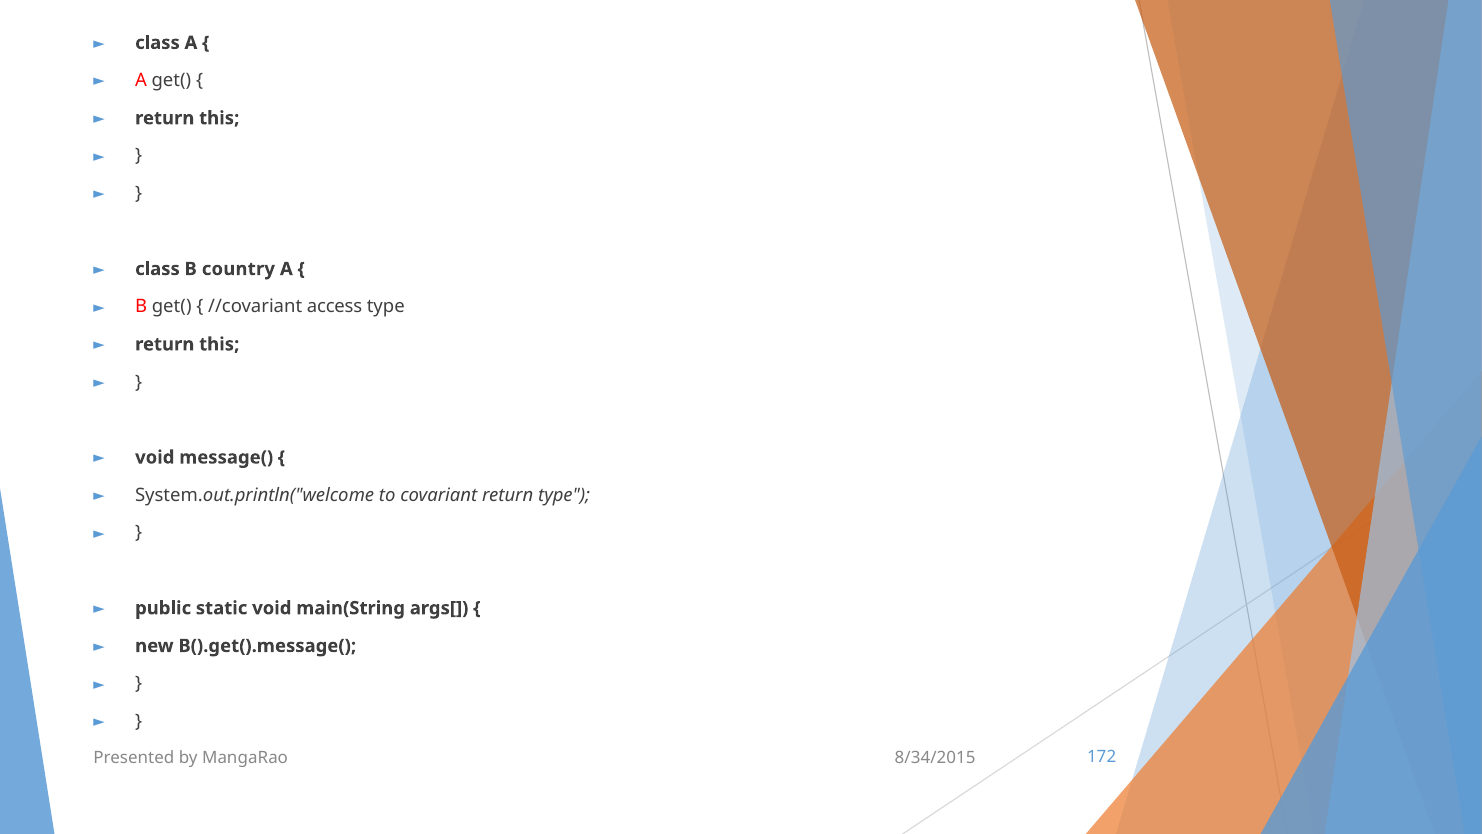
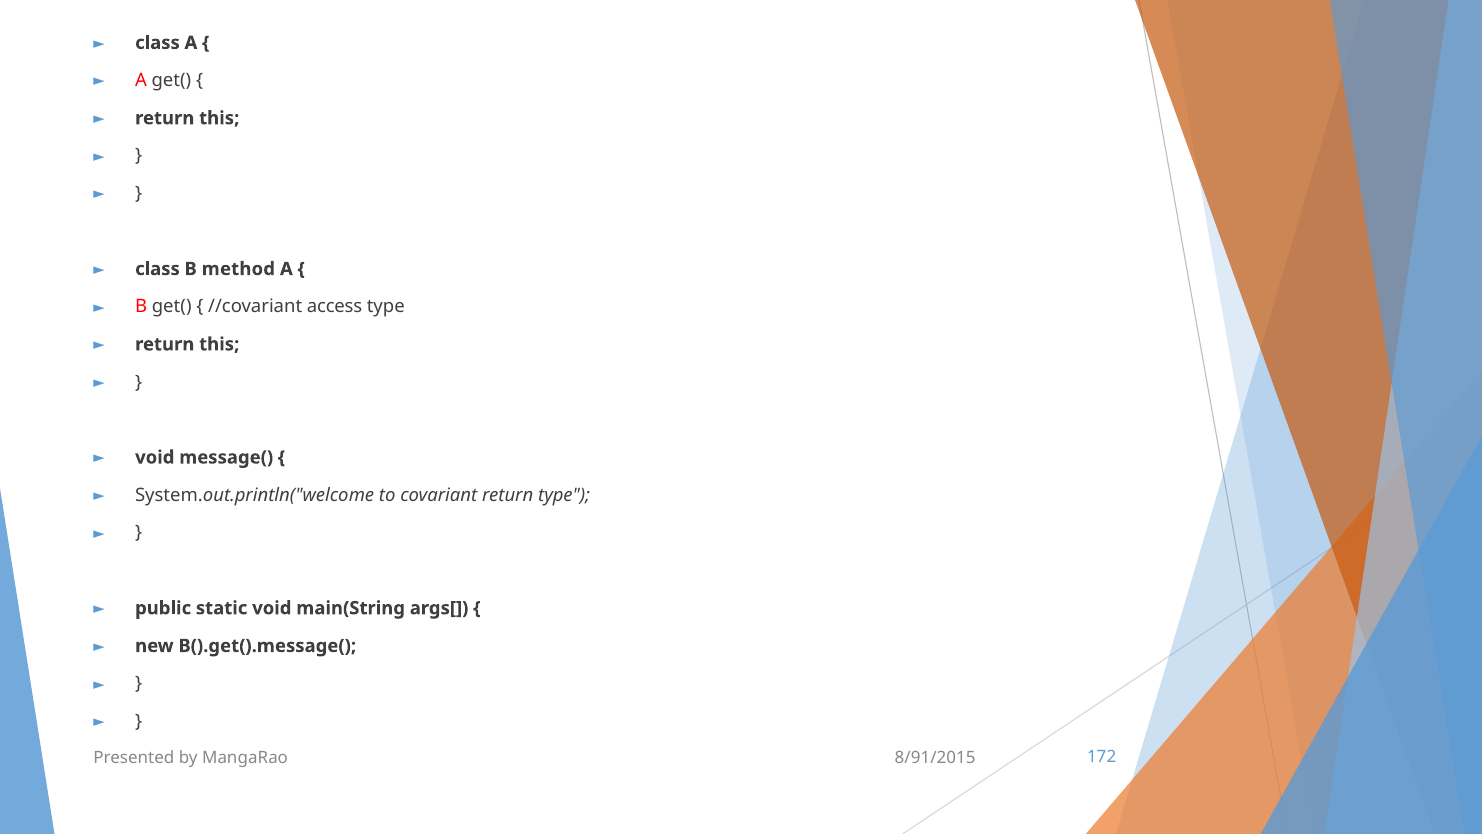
country: country -> method
8/34/2015: 8/34/2015 -> 8/91/2015
